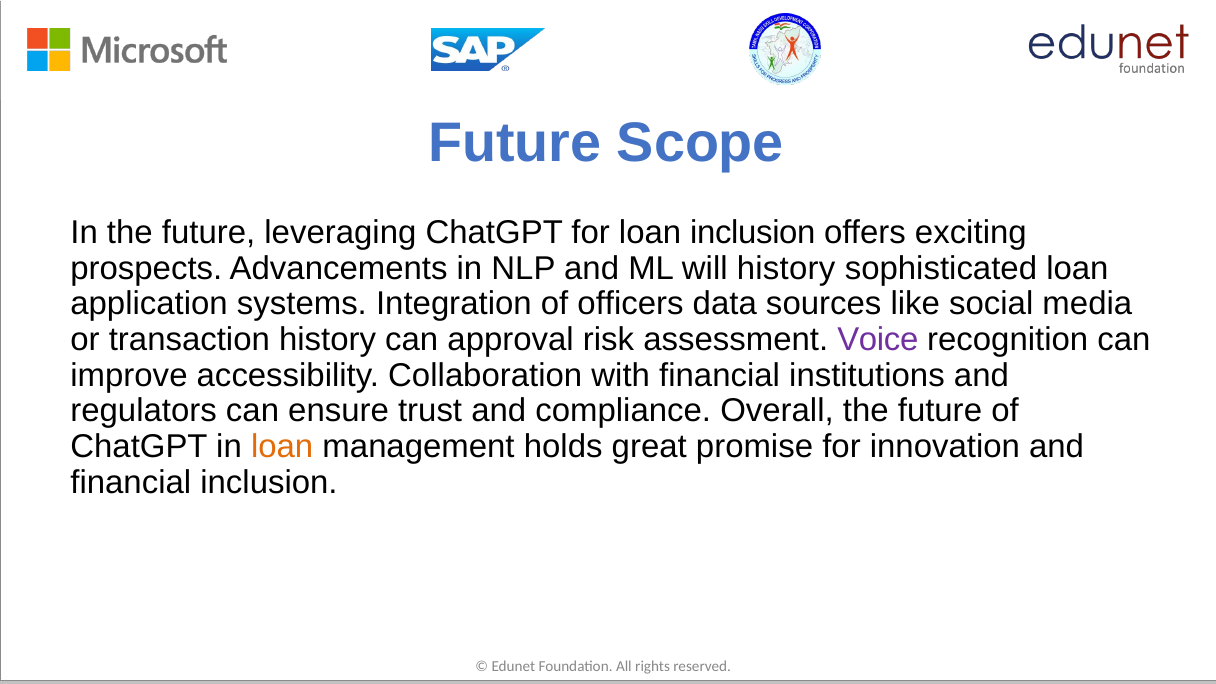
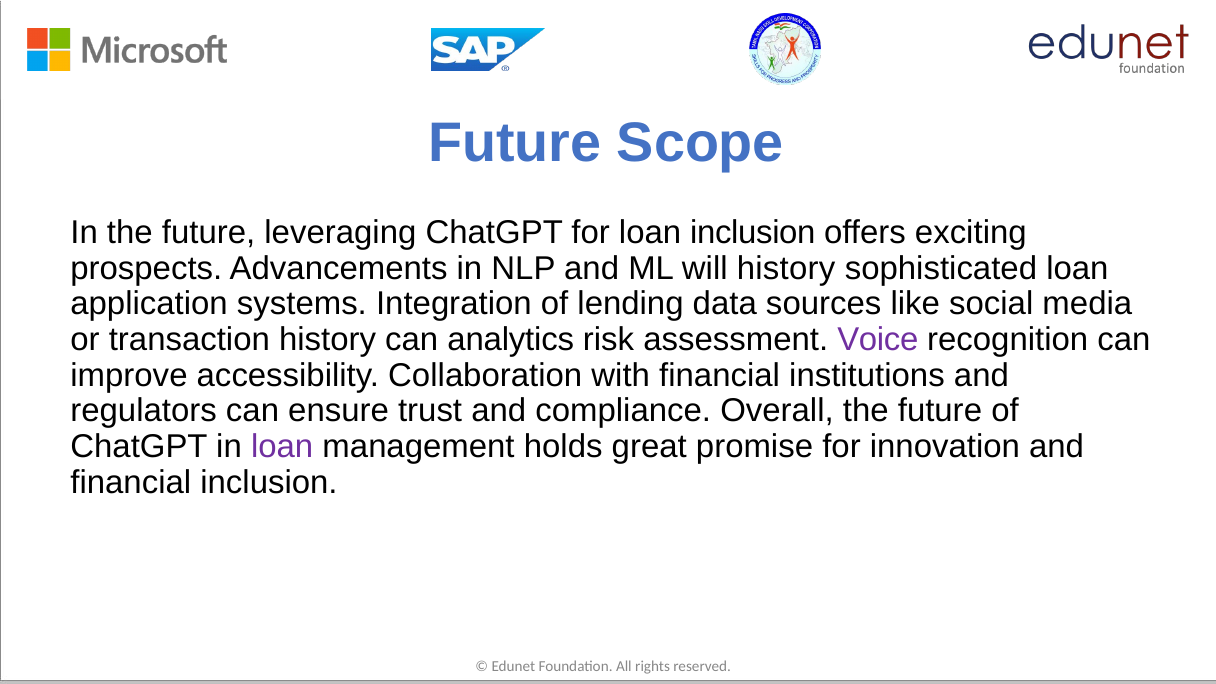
officers: officers -> lending
approval: approval -> analytics
loan at (282, 447) colour: orange -> purple
